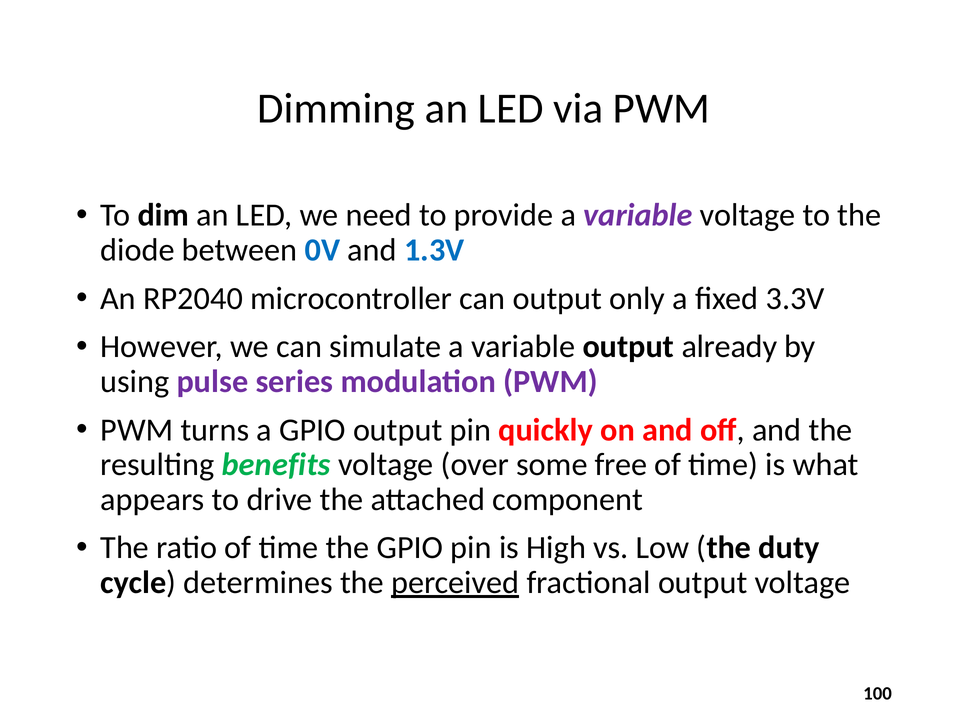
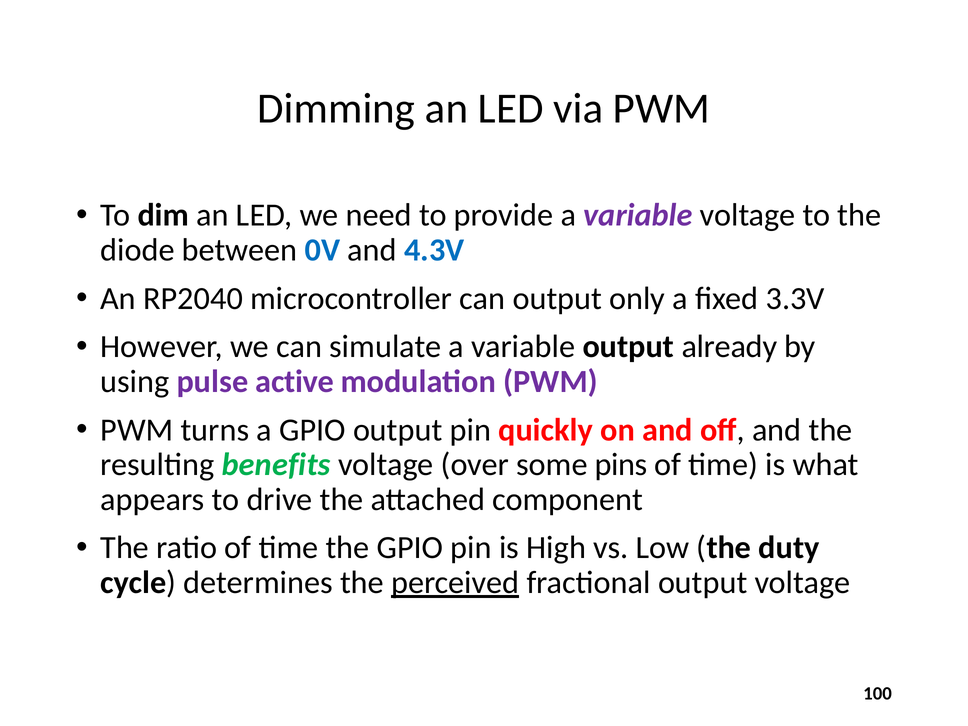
1.3V: 1.3V -> 4.3V
series: series -> active
free: free -> pins
